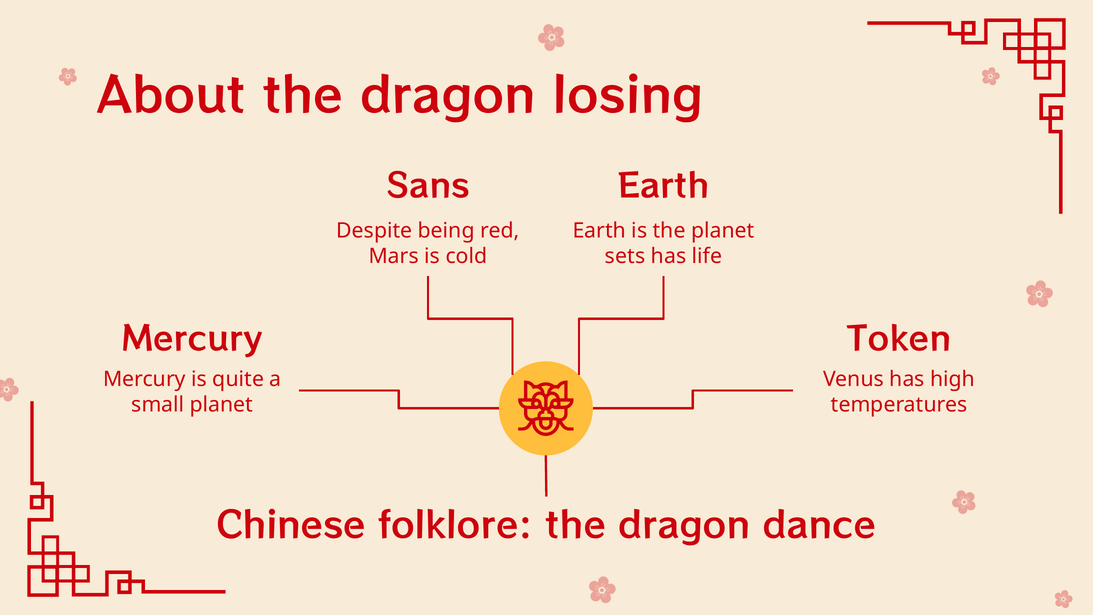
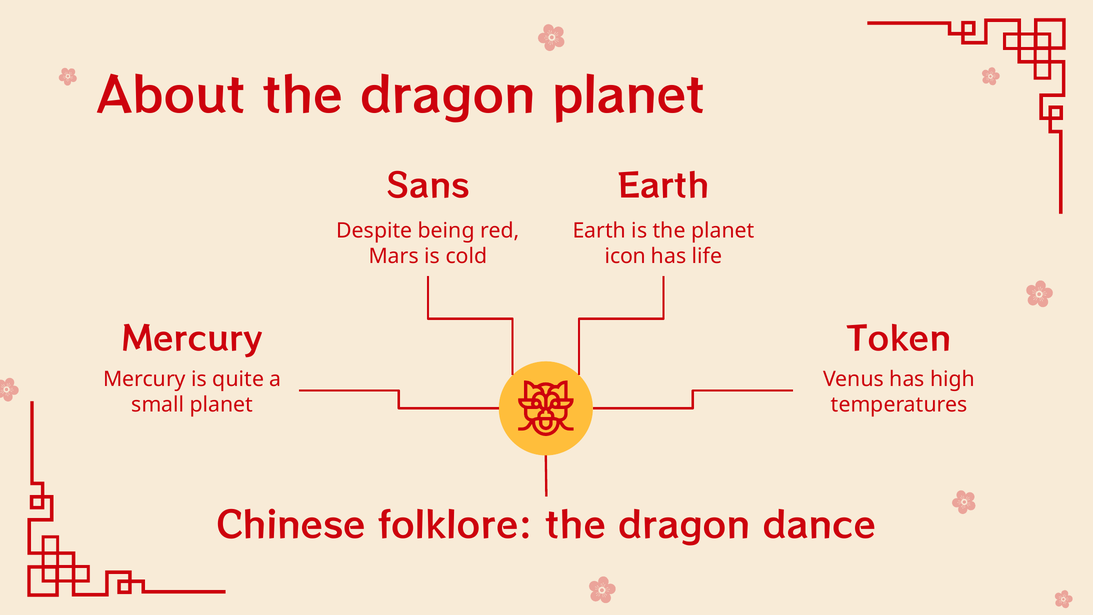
dragon losing: losing -> planet
sets: sets -> icon
